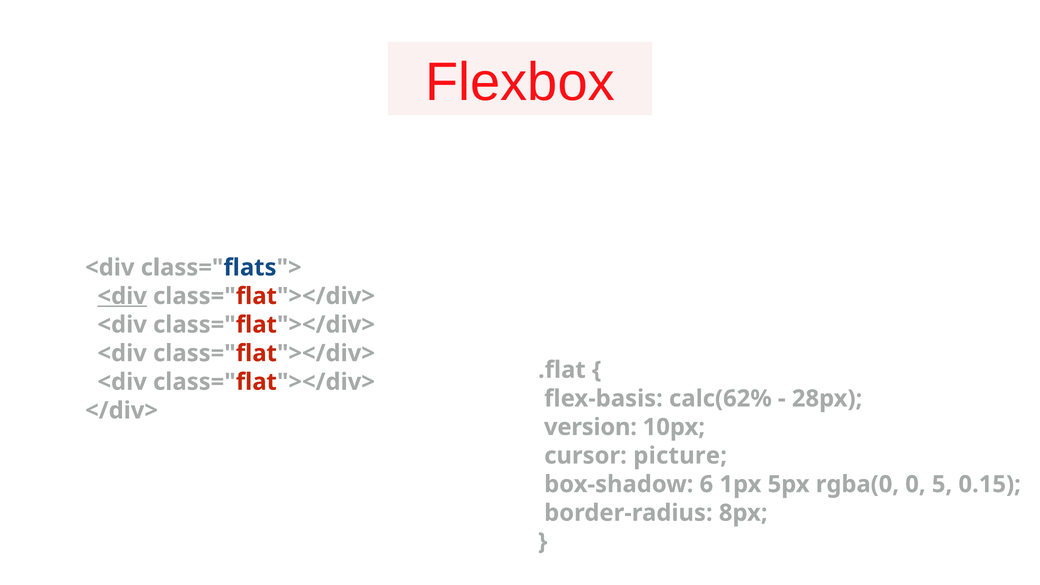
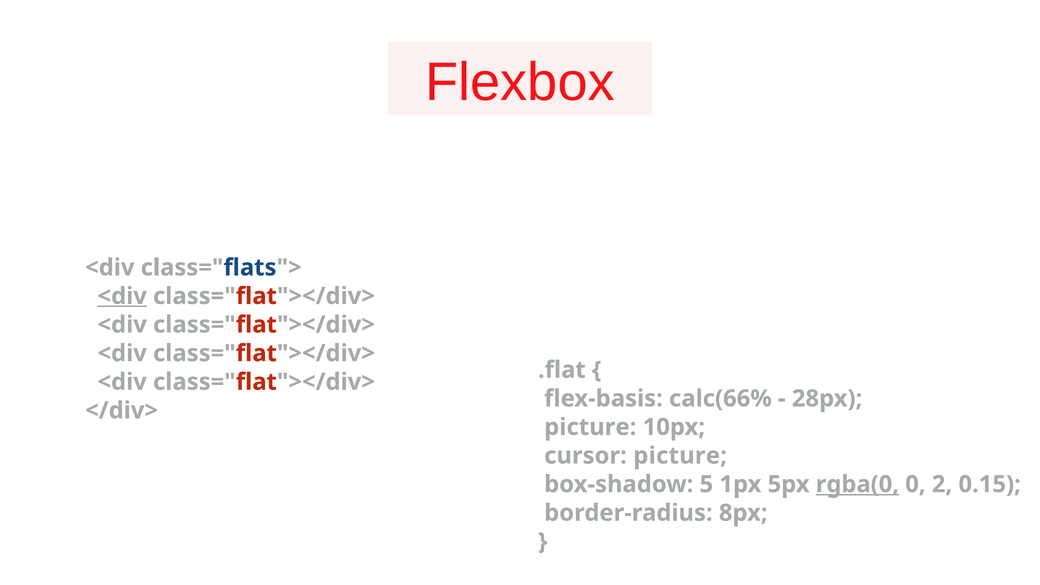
calc(62%: calc(62% -> calc(66%
version at (590, 427): version -> picture
6: 6 -> 5
rgba(0 underline: none -> present
5: 5 -> 2
